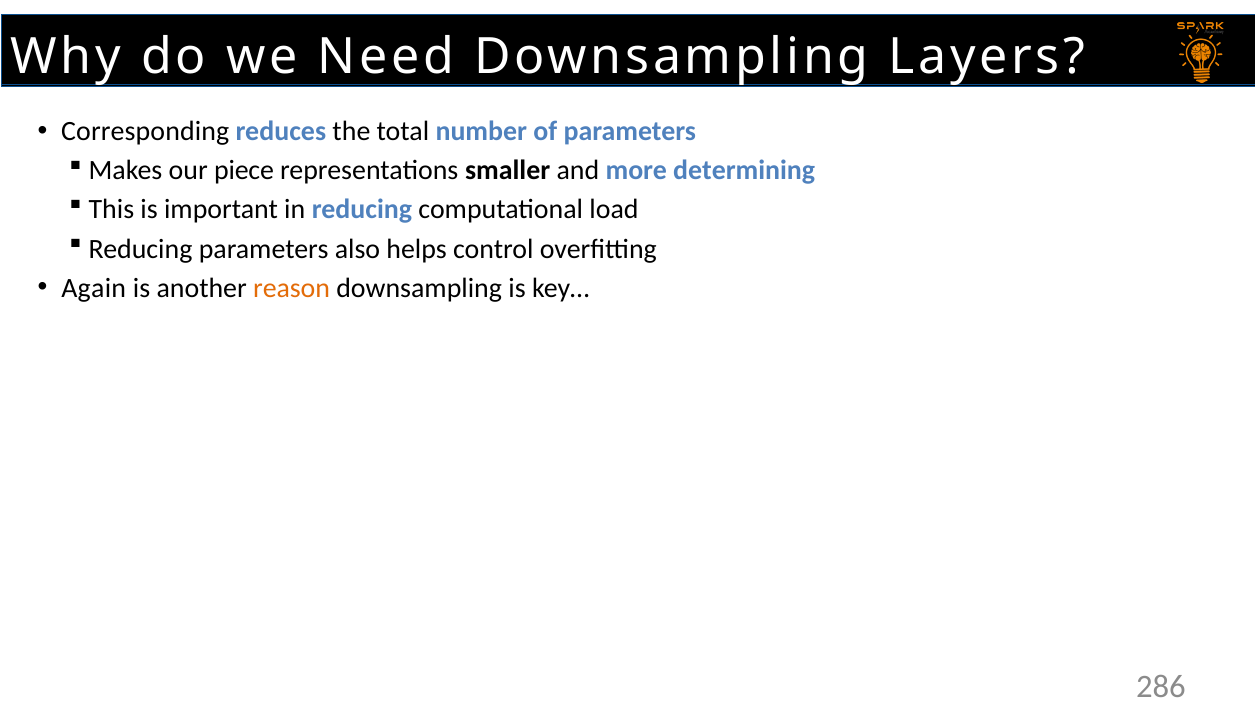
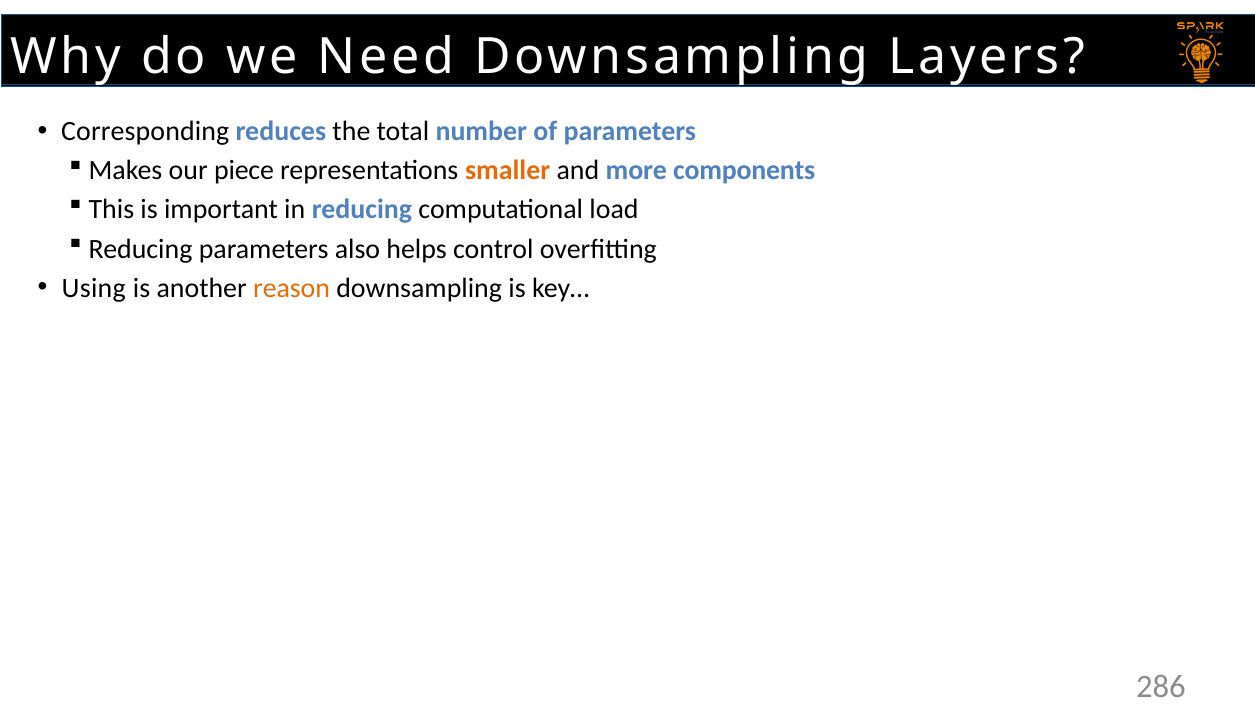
smaller colour: black -> orange
determining: determining -> components
Again: Again -> Using
